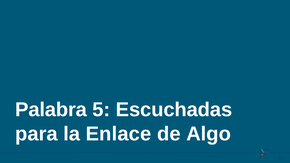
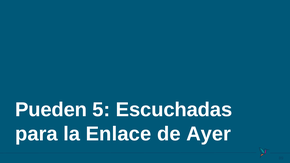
Palabra: Palabra -> Pueden
Algo: Algo -> Ayer
